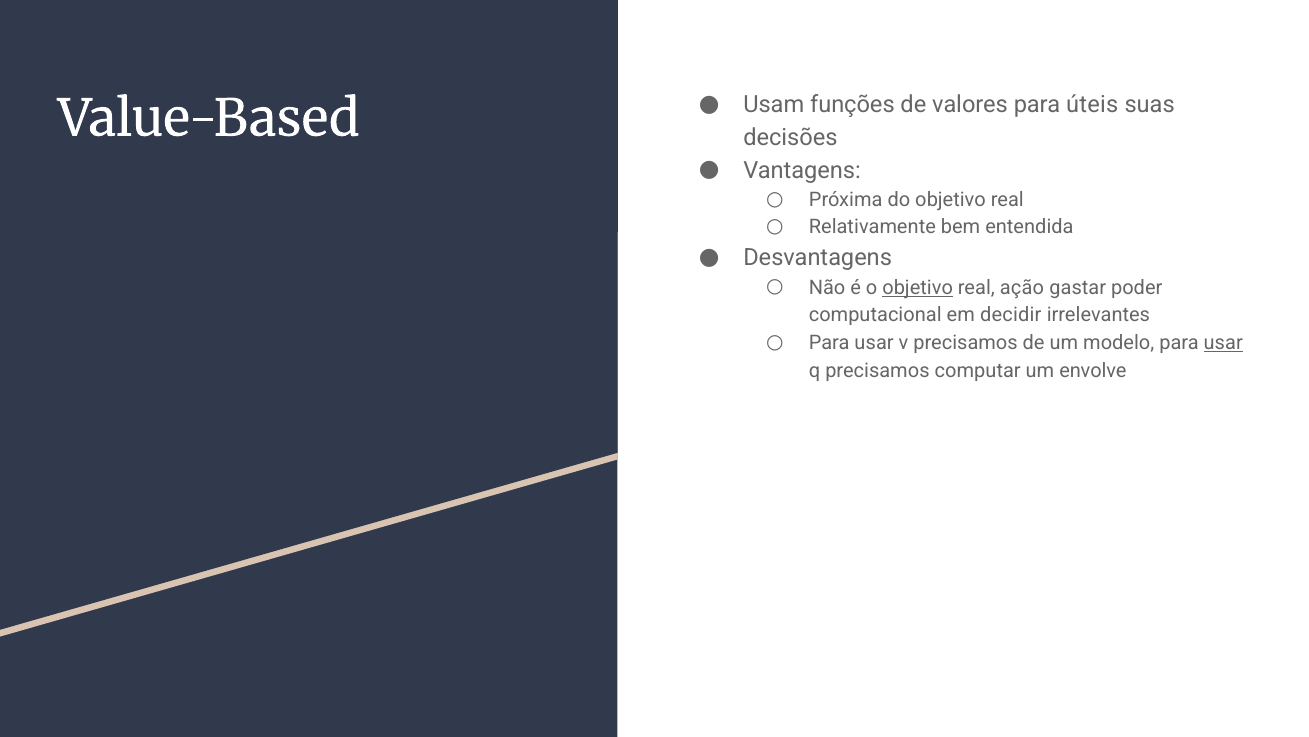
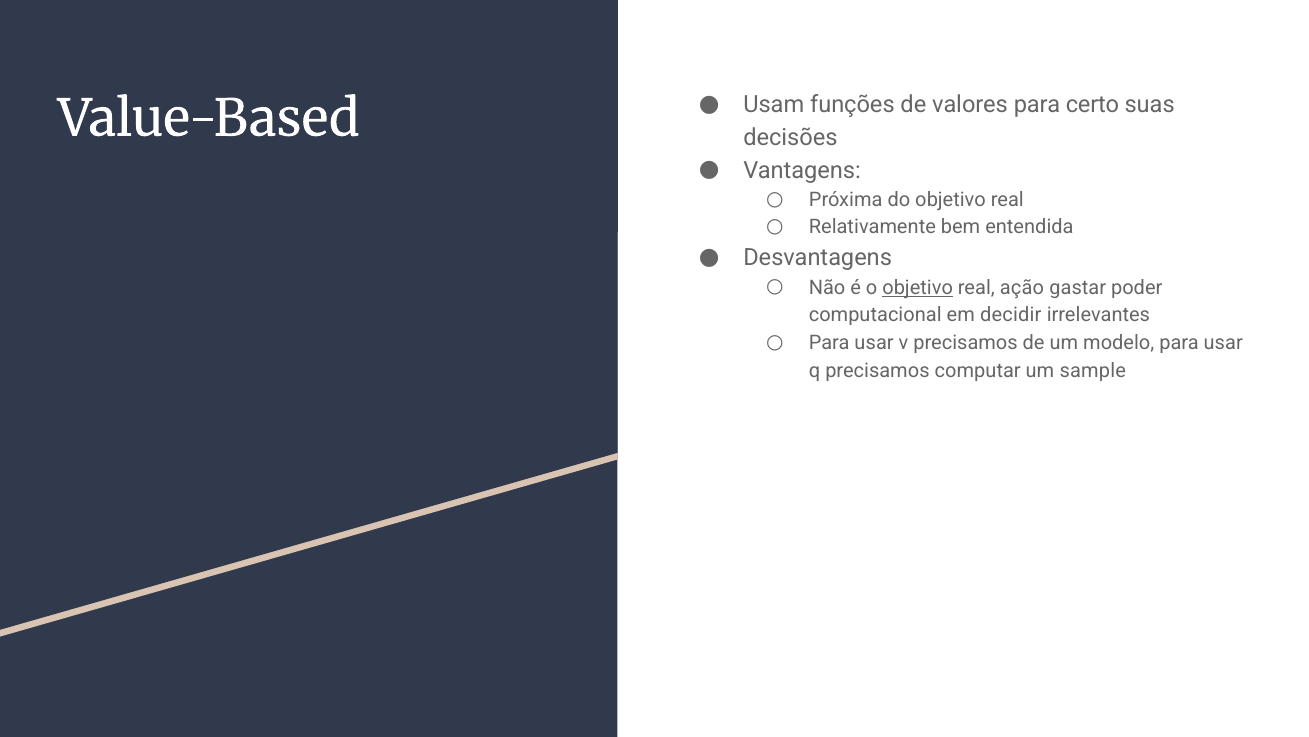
úteis: úteis -> certo
usar at (1223, 343) underline: present -> none
envolve: envolve -> sample
